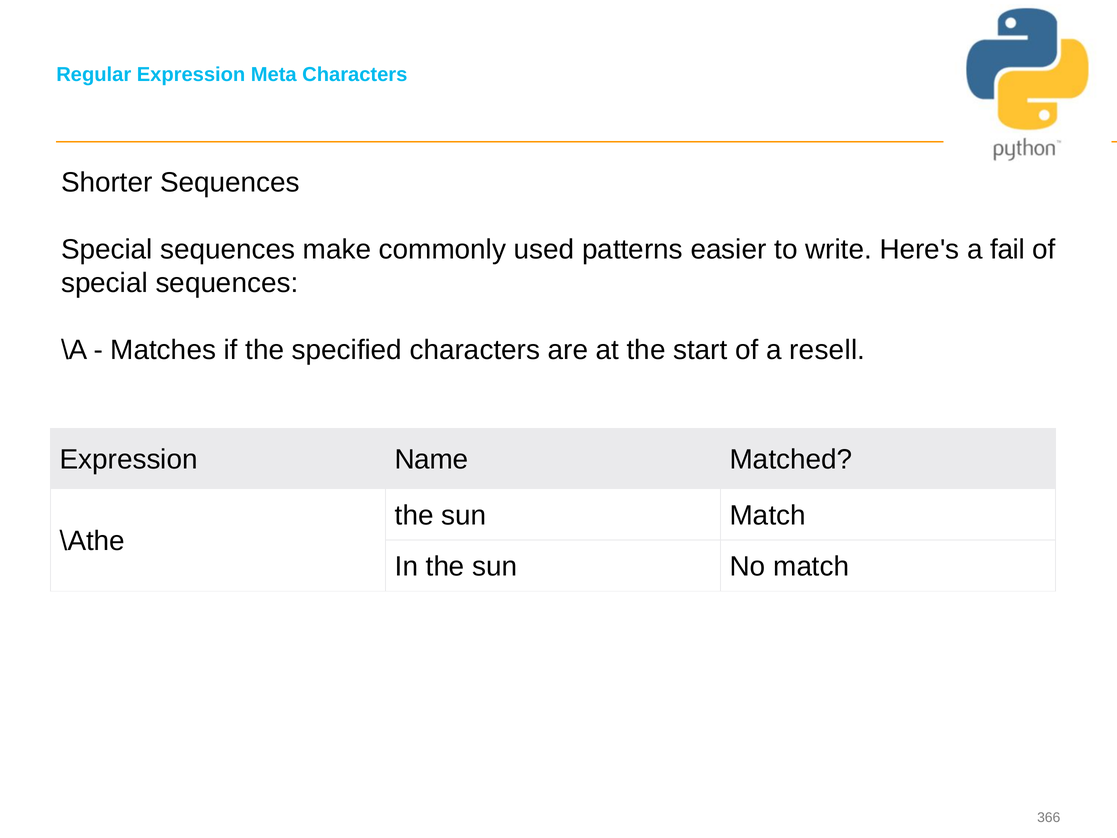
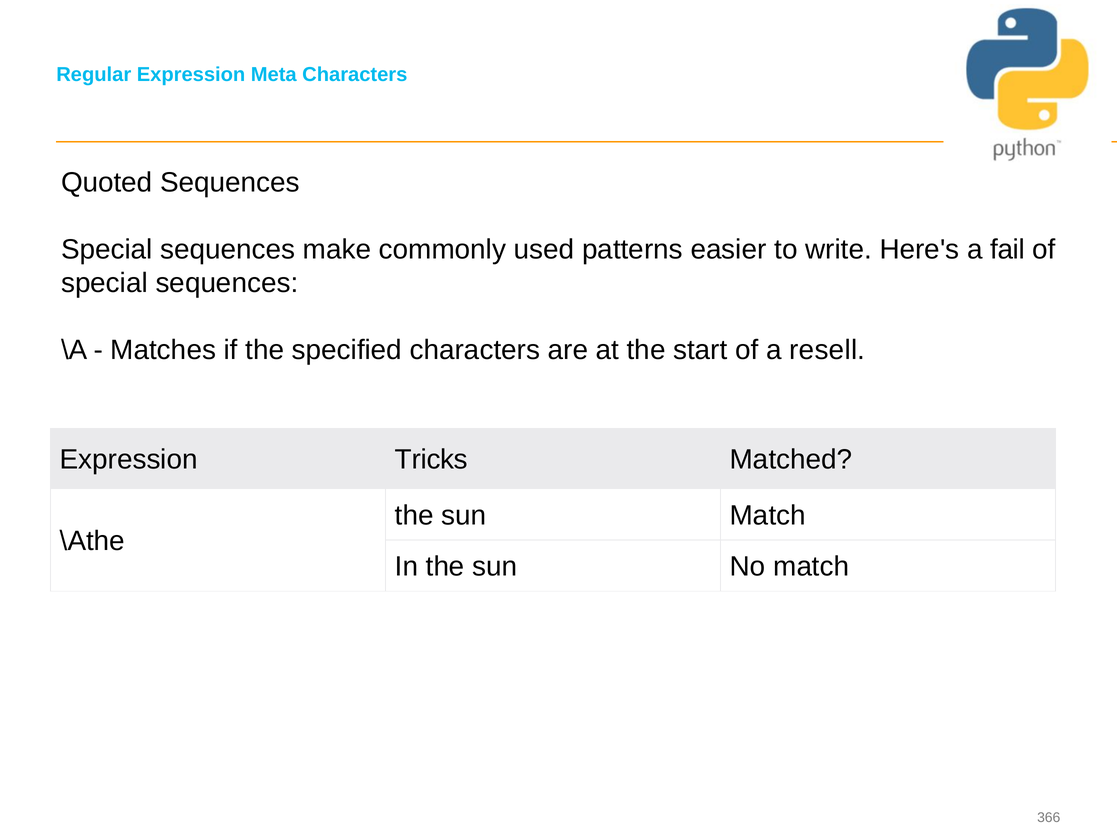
Shorter: Shorter -> Quoted
Name: Name -> Tricks
